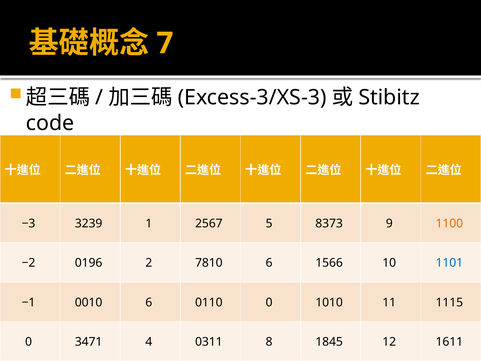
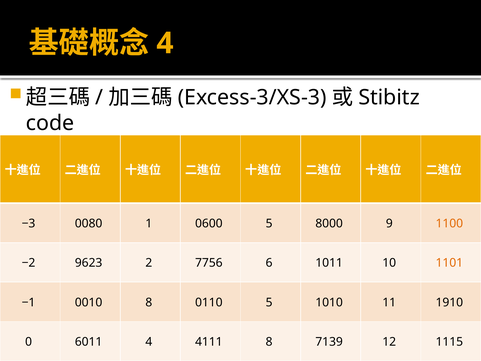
7 at (165, 43): 7 -> 4
3239: 3239 -> 0080
2567: 2567 -> 0600
8373: 8373 -> 8000
0196: 0196 -> 9623
7810: 7810 -> 7756
1566: 1566 -> 1011
1101 colour: blue -> orange
0010 6: 6 -> 8
0110 0: 0 -> 5
1115: 1115 -> 1910
3471: 3471 -> 6011
0311: 0311 -> 4111
1845: 1845 -> 7139
1611: 1611 -> 1115
